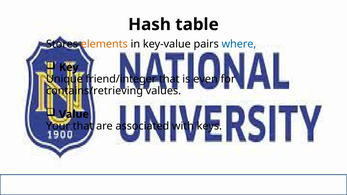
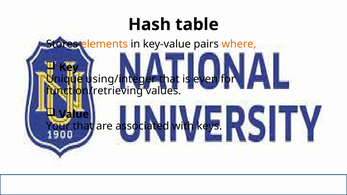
where colour: blue -> orange
friend/integer: friend/integer -> using/integer
contains/retrieving: contains/retrieving -> function/retrieving
